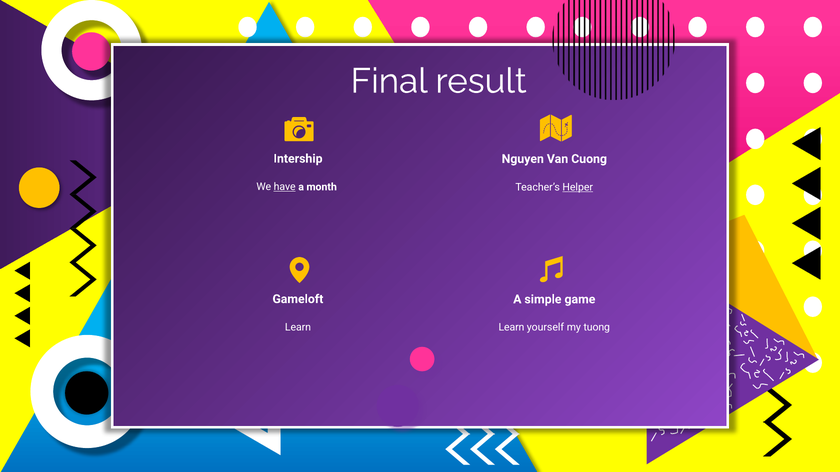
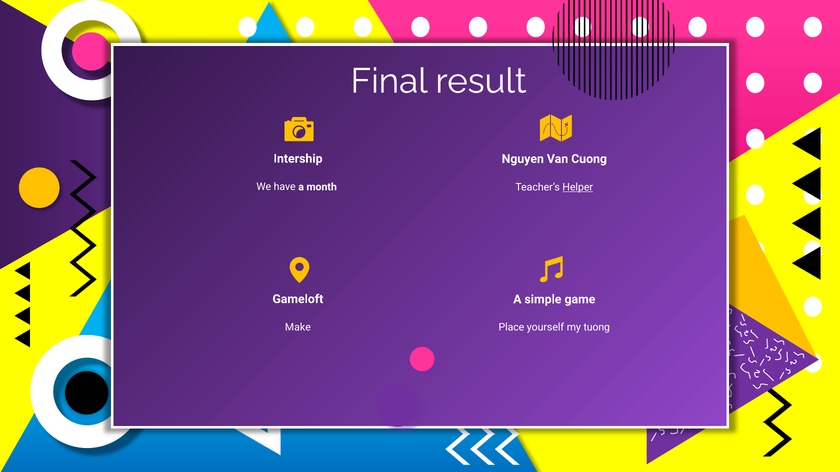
have underline: present -> none
Learn at (298, 328): Learn -> Make
Learn at (511, 328): Learn -> Place
